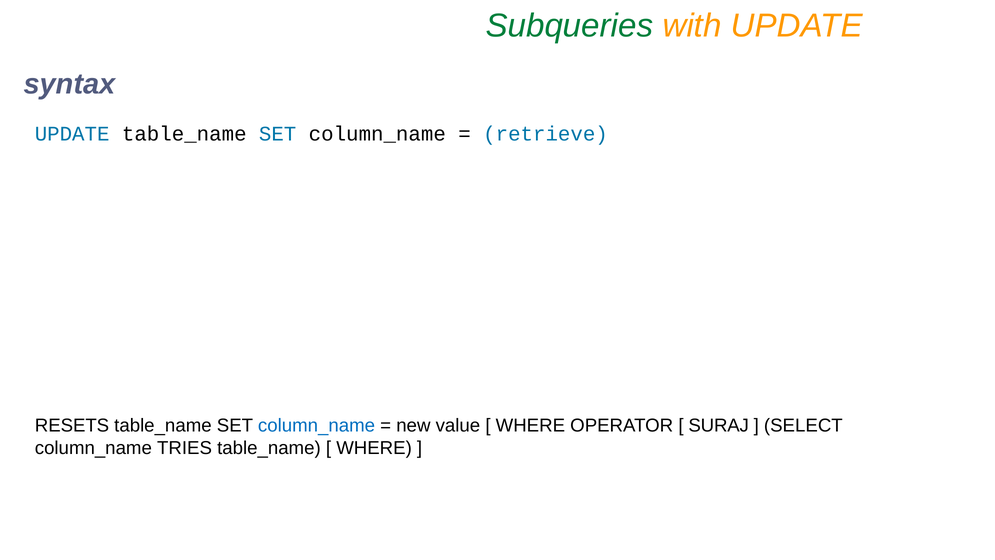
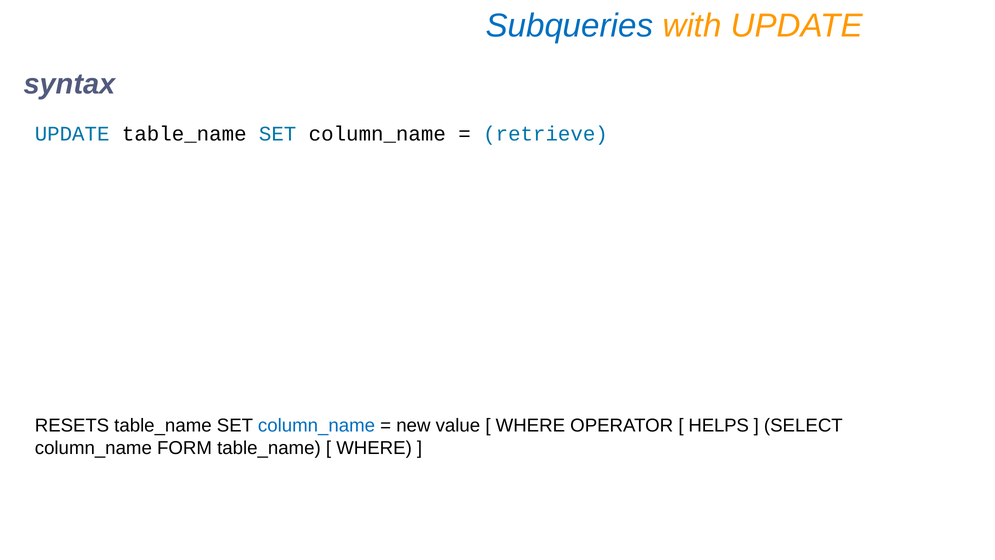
Subqueries colour: green -> blue
SURAJ: SURAJ -> HELPS
TRIES: TRIES -> FORM
